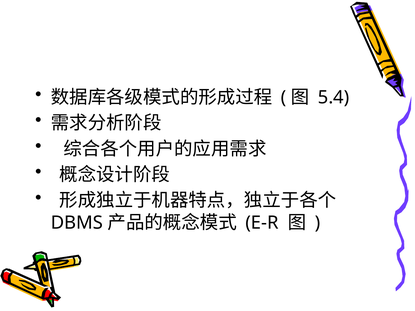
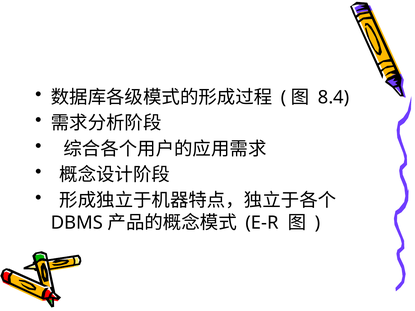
5.4: 5.4 -> 8.4
